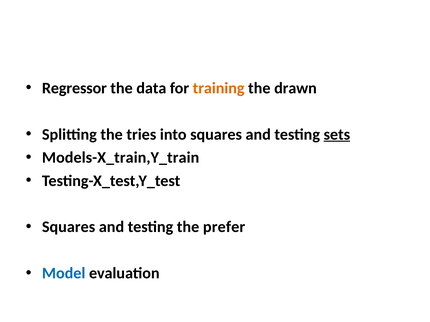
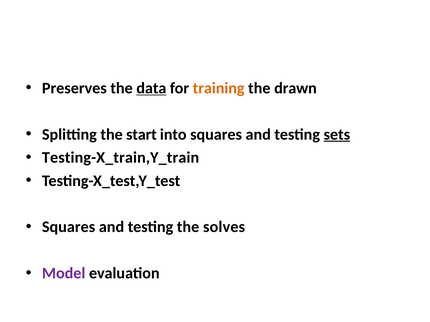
Regressor: Regressor -> Preserves
data underline: none -> present
tries: tries -> start
Models-X_train,Y_train: Models-X_train,Y_train -> Testing-X_train,Y_train
prefer: prefer -> solves
Model colour: blue -> purple
